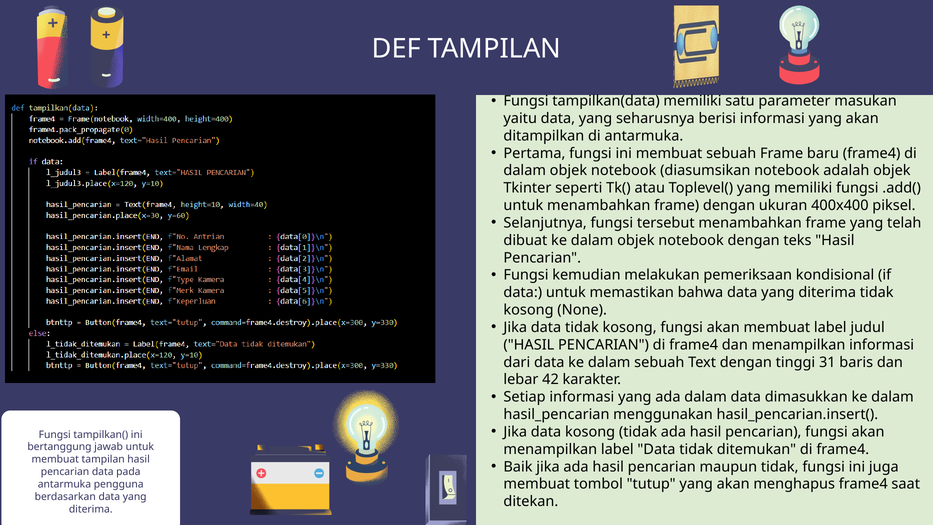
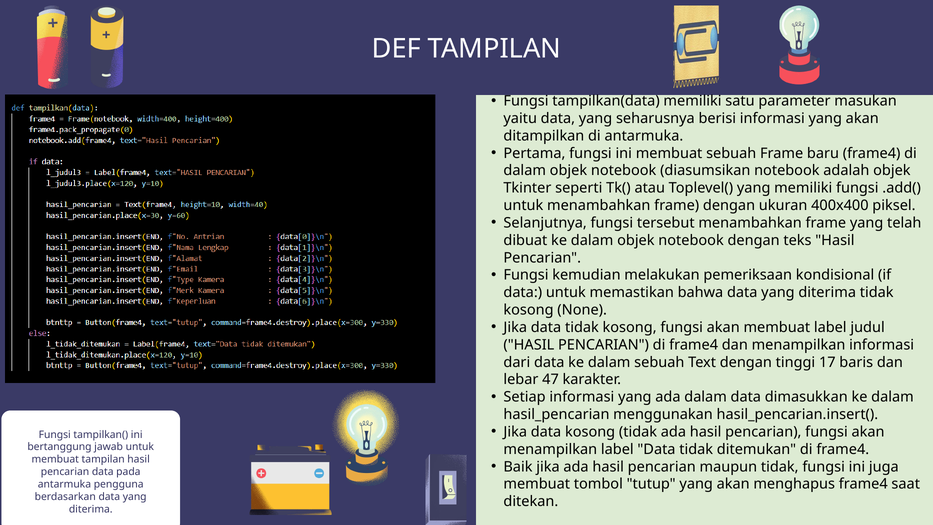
31: 31 -> 17
42: 42 -> 47
